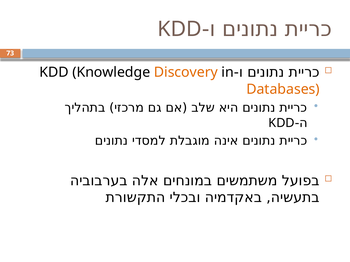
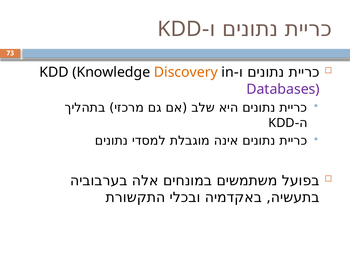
Databases colour: orange -> purple
